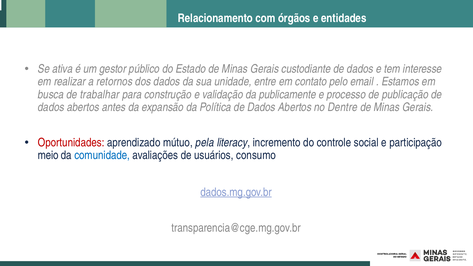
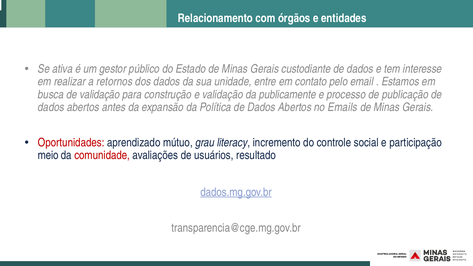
de trabalhar: trabalhar -> validação
Dentre: Dentre -> Emails
pela: pela -> grau
comunidade colour: blue -> red
consumo: consumo -> resultado
